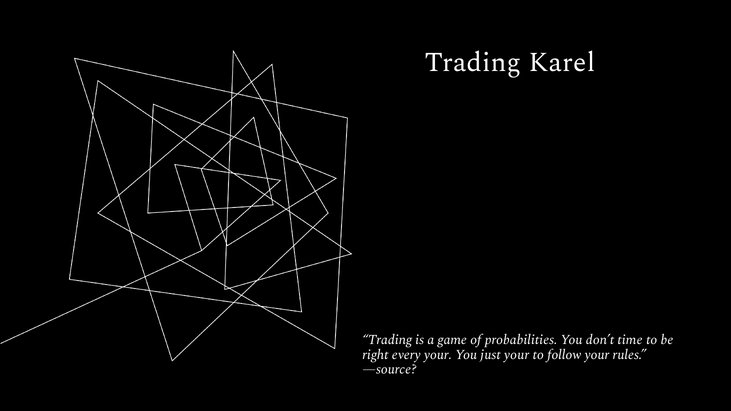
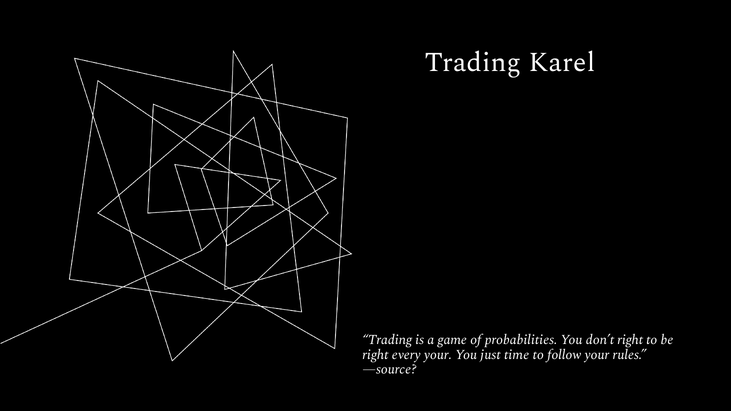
don’t time: time -> right
just your: your -> time
